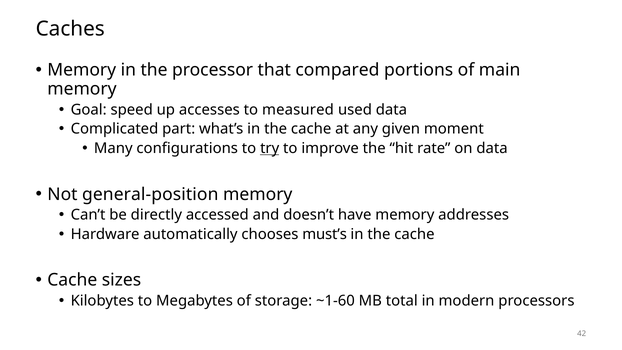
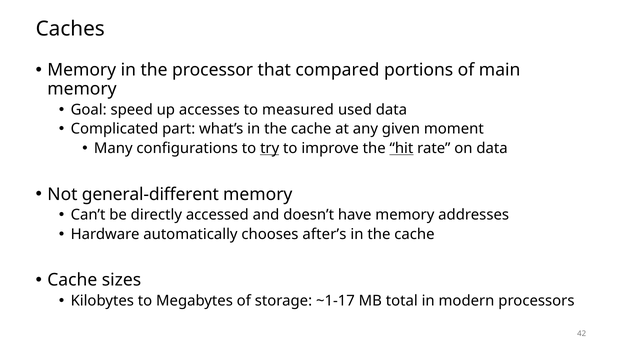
hit underline: none -> present
general-position: general-position -> general-different
must’s: must’s -> after’s
~1-60: ~1-60 -> ~1-17
